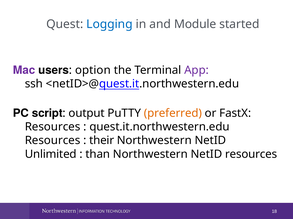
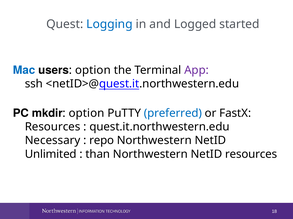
Module: Module -> Logged
Mac colour: purple -> blue
script: script -> mkdir
output at (87, 113): output -> option
preferred colour: orange -> blue
Resources at (53, 141): Resources -> Necessary
their: their -> repo
